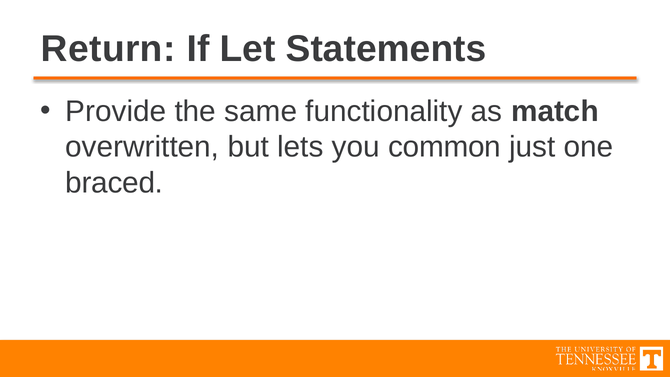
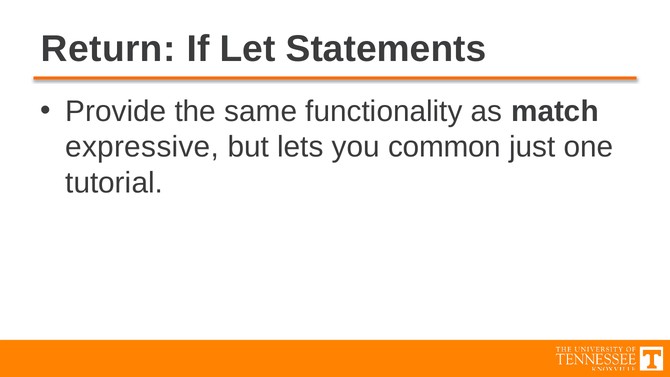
overwritten: overwritten -> expressive
braced: braced -> tutorial
